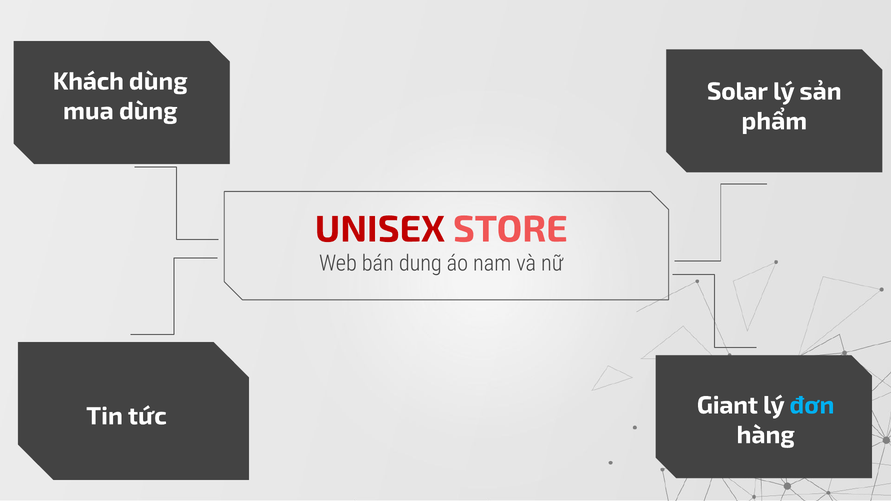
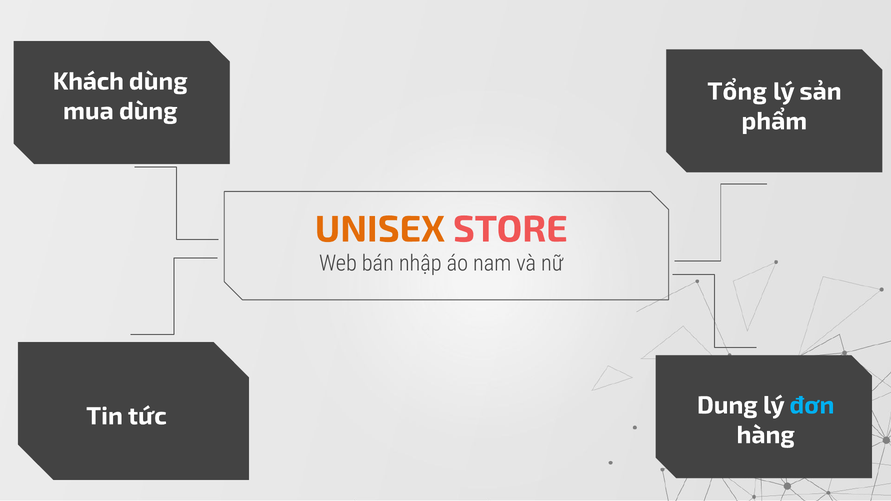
Solar at (737, 91): Solar -> Tổng
UNISEX colour: red -> orange
dung: dung -> nhập
Giant at (727, 405): Giant -> Dung
